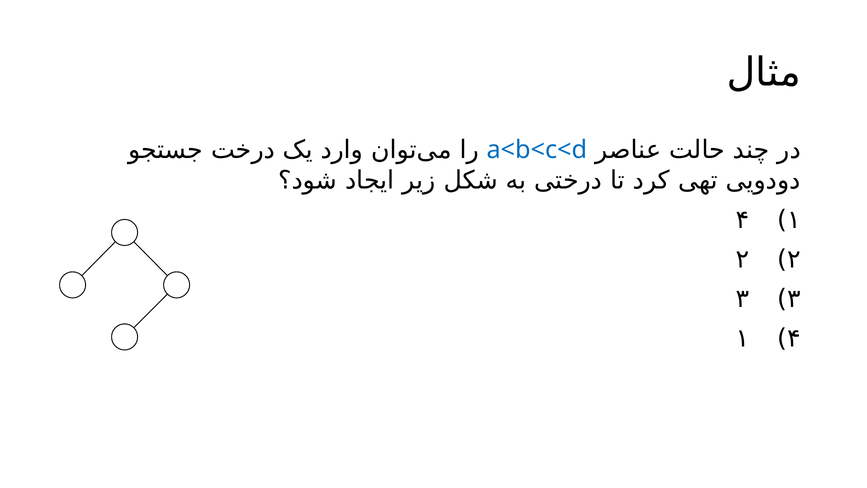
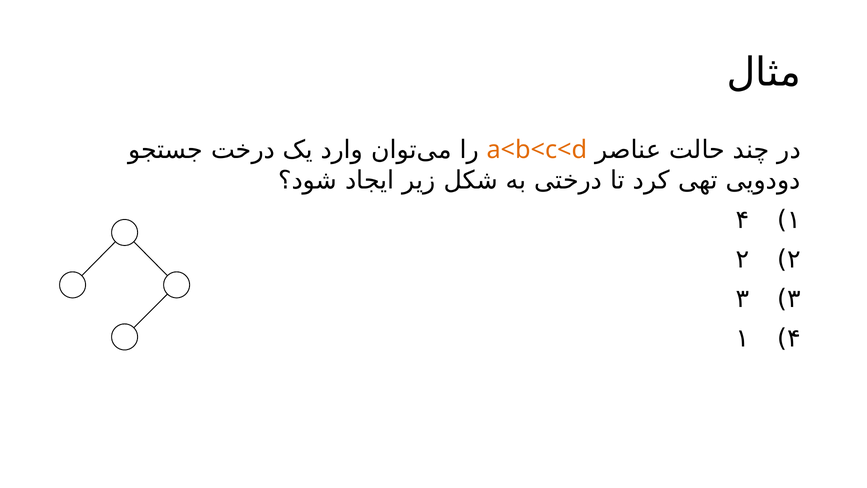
a<b<c<d colour: blue -> orange
